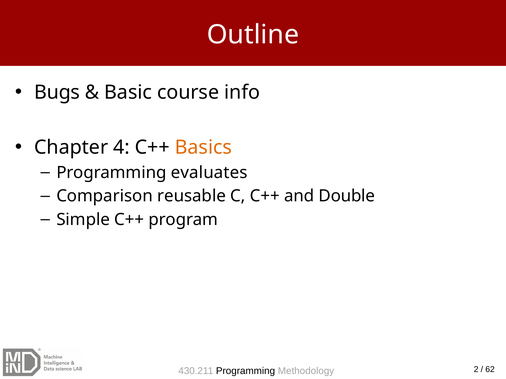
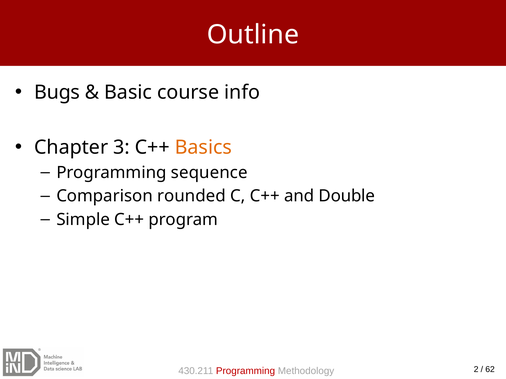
4: 4 -> 3
evaluates: evaluates -> sequence
reusable: reusable -> rounded
Programming at (246, 371) colour: black -> red
